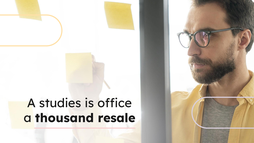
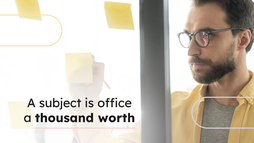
studies: studies -> subject
resale: resale -> worth
